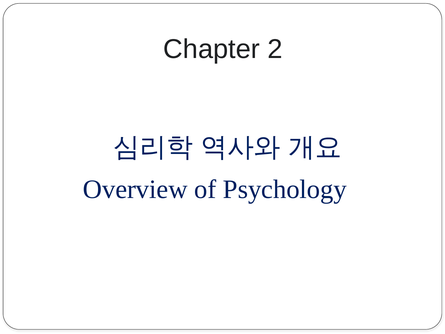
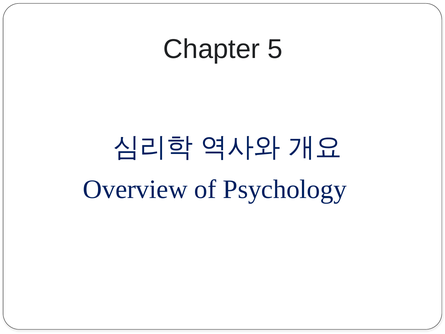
2: 2 -> 5
